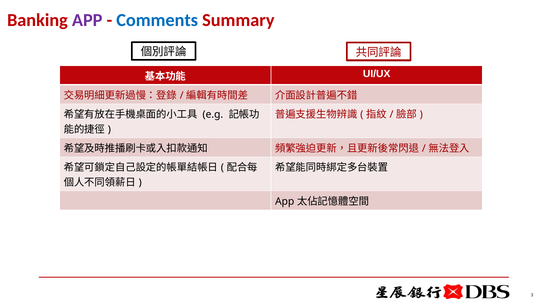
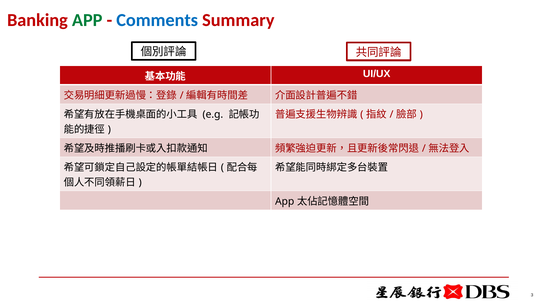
APP at (87, 20) colour: purple -> green
